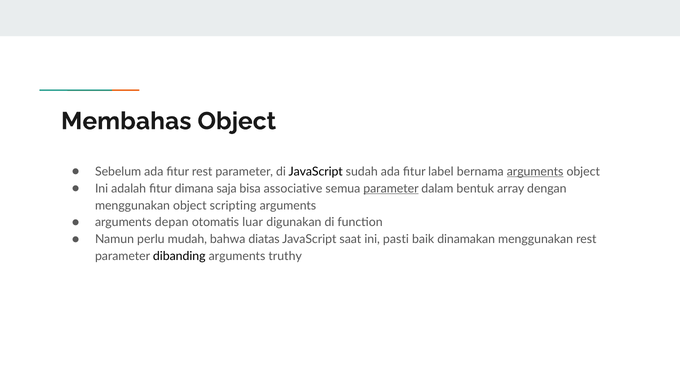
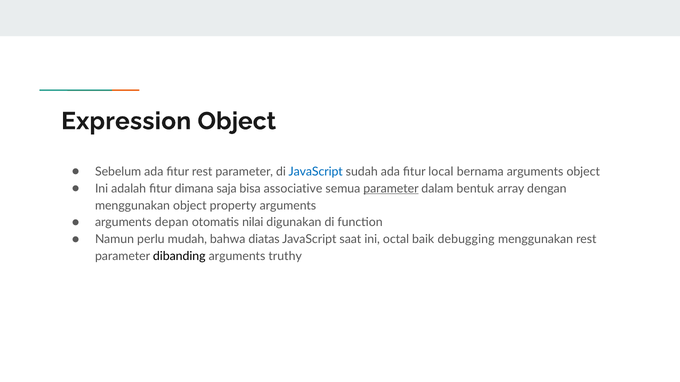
Membahas: Membahas -> Expression
JavaScript at (316, 172) colour: black -> blue
label: label -> local
arguments at (535, 172) underline: present -> none
scripting: scripting -> property
luar: luar -> nilai
pasti: pasti -> octal
dinamakan: dinamakan -> debugging
